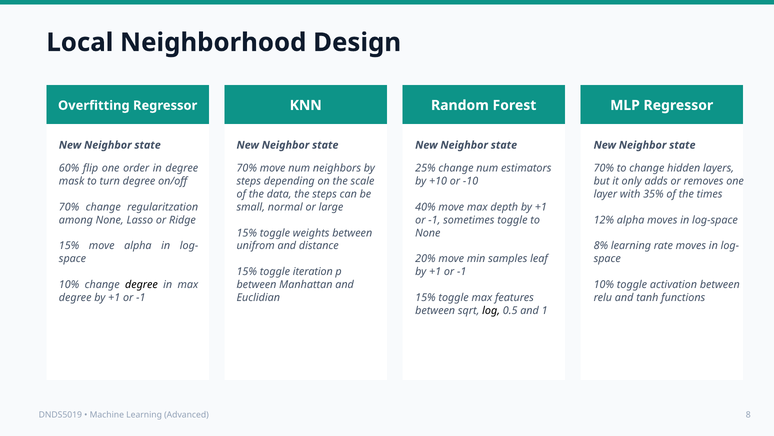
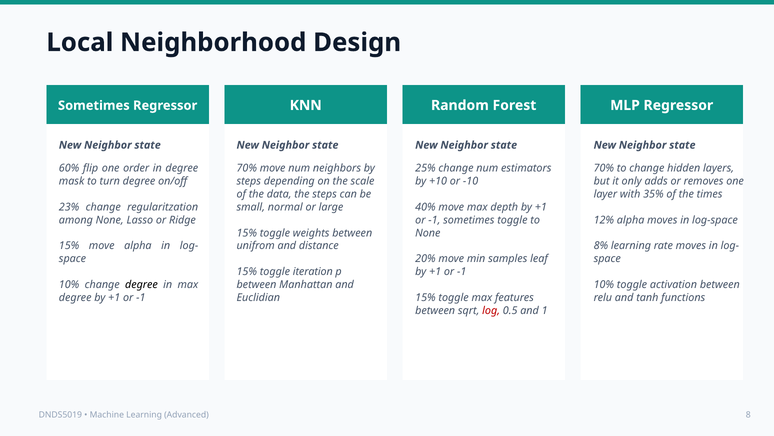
Overfitting at (94, 105): Overfitting -> Sometimes
70% at (69, 207): 70% -> 23%
log colour: black -> red
